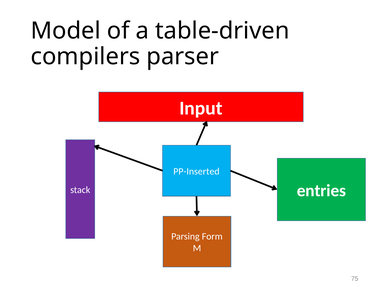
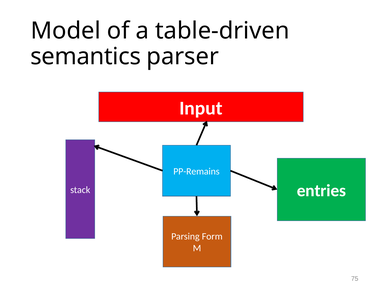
compilers: compilers -> semantics
PP-Inserted: PP-Inserted -> PP-Remains
